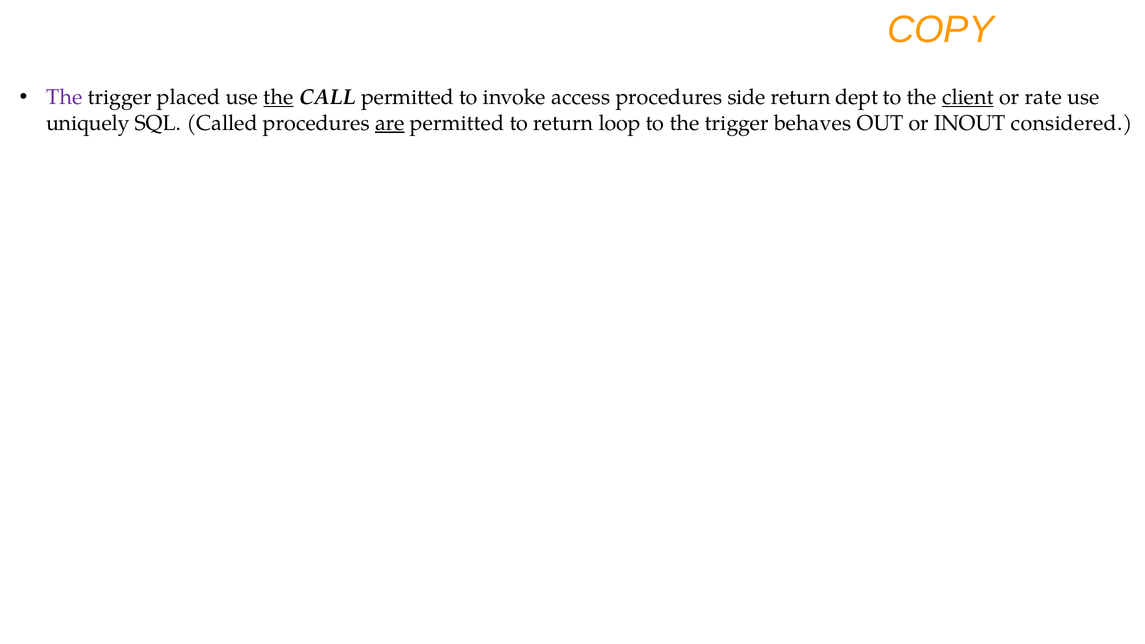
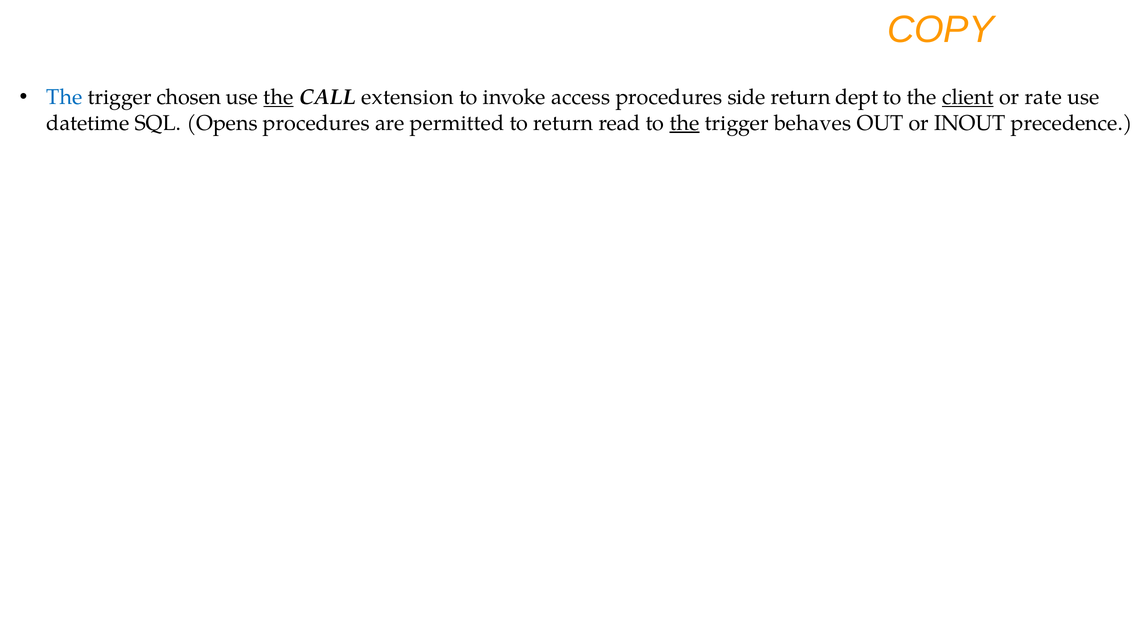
The at (64, 97) colour: purple -> blue
placed: placed -> chosen
CALL permitted: permitted -> extension
uniquely: uniquely -> datetime
Called: Called -> Opens
are underline: present -> none
loop: loop -> read
the at (684, 123) underline: none -> present
considered: considered -> precedence
